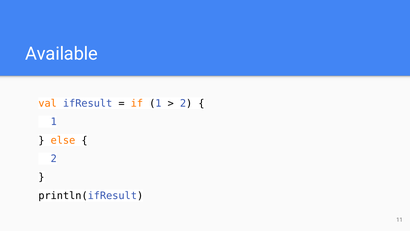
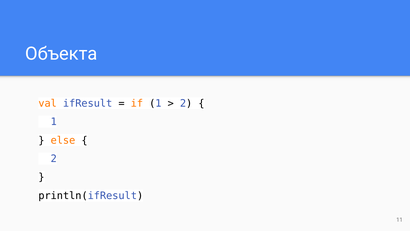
Available: Available -> Объекта
